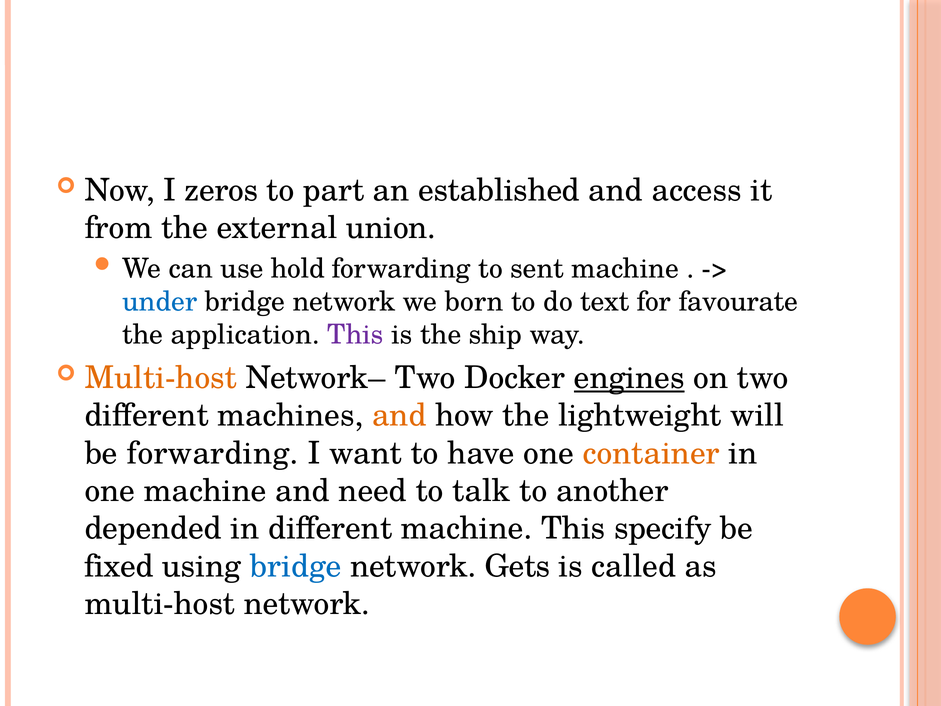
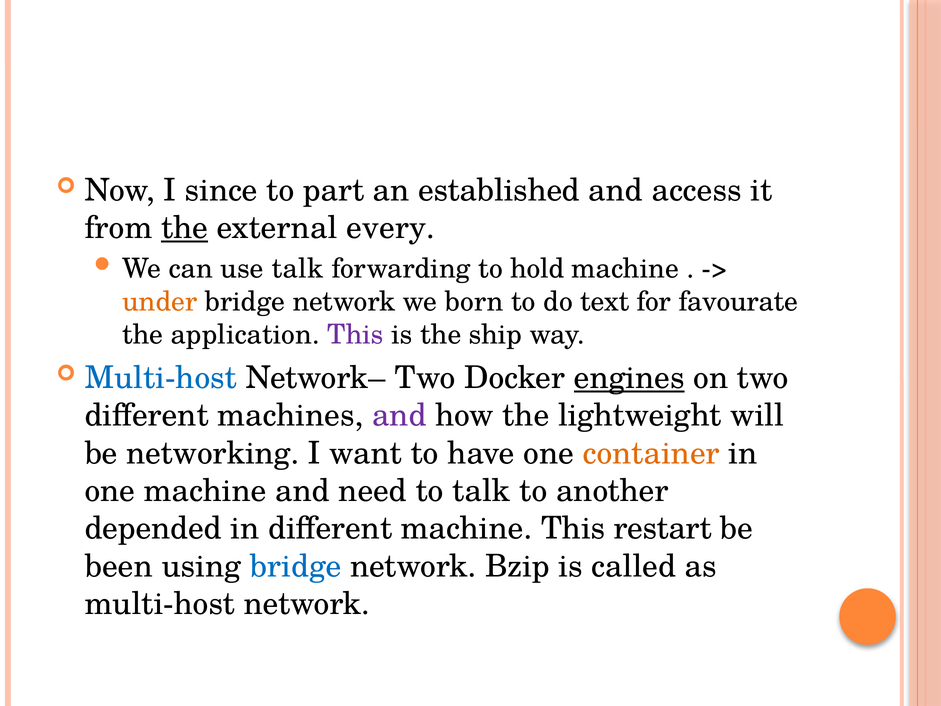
zeros: zeros -> since
the at (185, 228) underline: none -> present
union: union -> every
use hold: hold -> talk
sent: sent -> hold
under colour: blue -> orange
Multi-host at (161, 378) colour: orange -> blue
and at (399, 415) colour: orange -> purple
be forwarding: forwarding -> networking
specify: specify -> restart
fixed: fixed -> been
Gets: Gets -> Bzip
